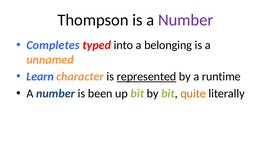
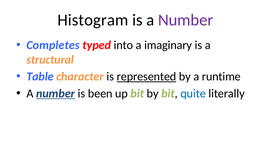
Thompson: Thompson -> Histogram
belonging: belonging -> imaginary
unnamed: unnamed -> structural
Learn: Learn -> Table
number at (56, 93) underline: none -> present
quite colour: orange -> blue
